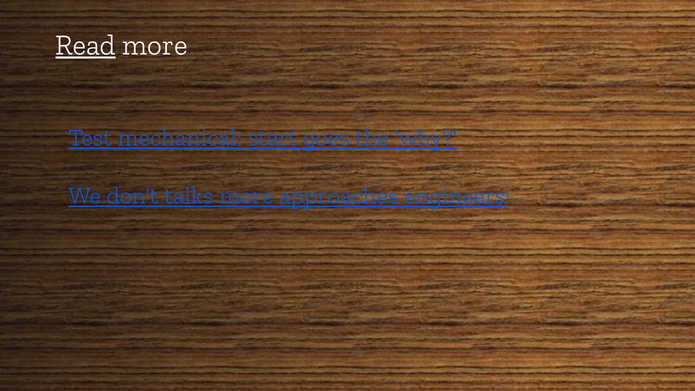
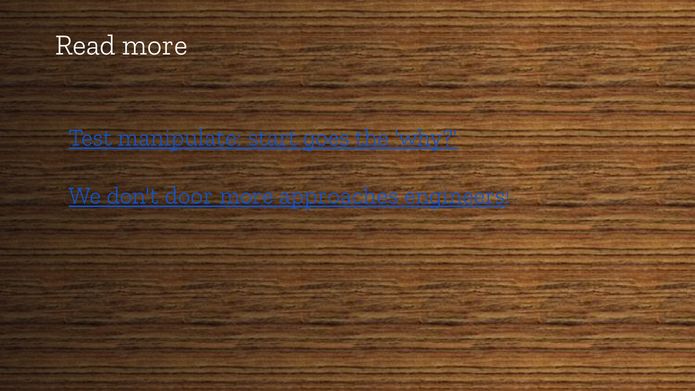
Read underline: present -> none
mechanical: mechanical -> manipulate
talks: talks -> door
